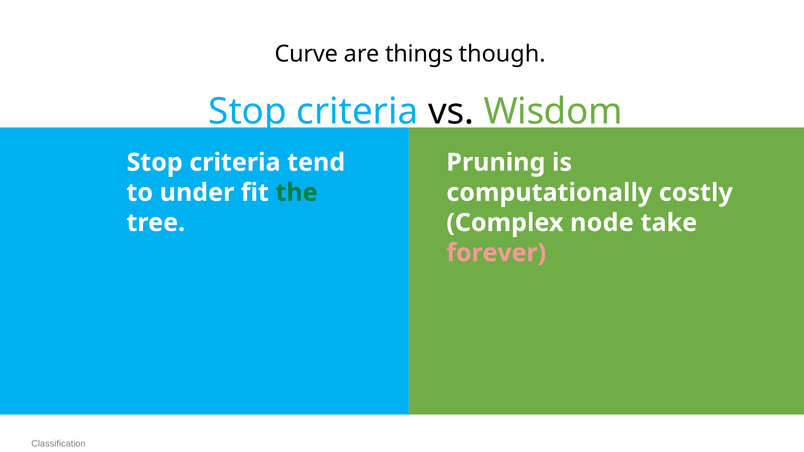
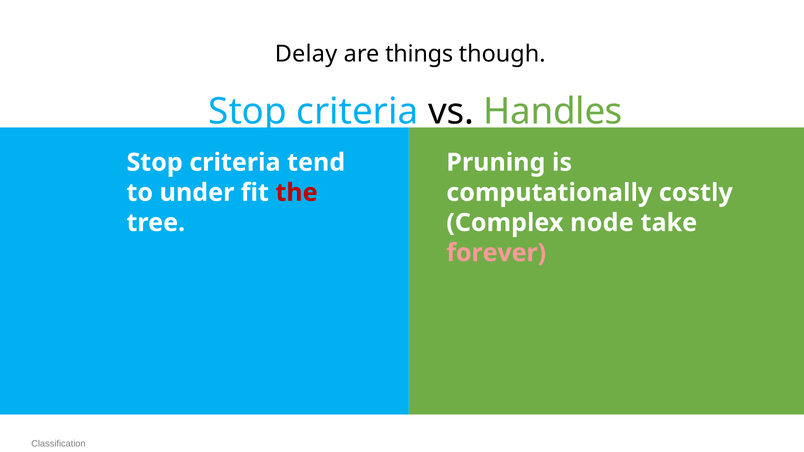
Curve: Curve -> Delay
Wisdom: Wisdom -> Handles
the colour: green -> red
